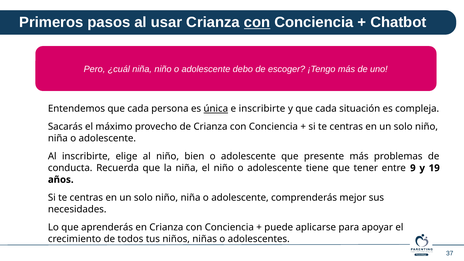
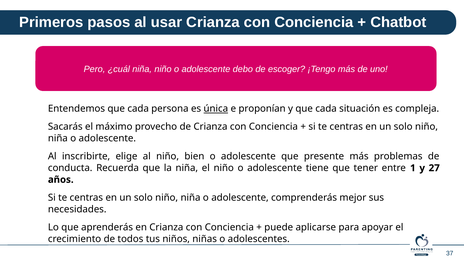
con at (257, 22) underline: present -> none
e inscribirte: inscribirte -> proponían
9: 9 -> 1
19: 19 -> 27
